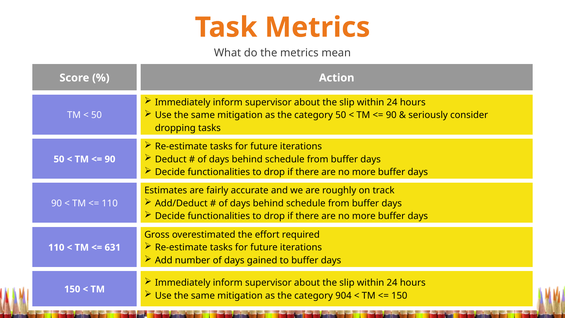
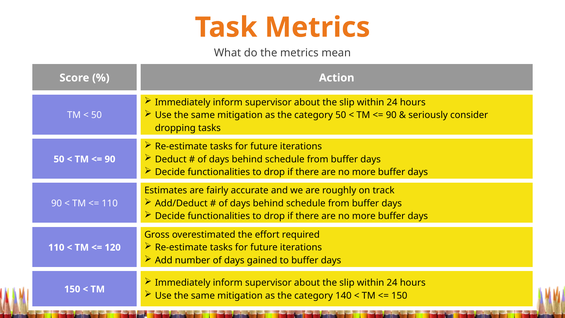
631: 631 -> 120
904: 904 -> 140
